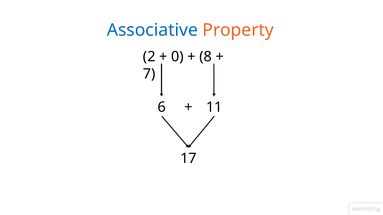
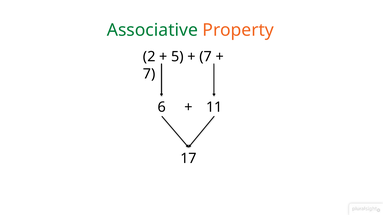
Associative colour: blue -> green
0: 0 -> 5
8 at (206, 57): 8 -> 7
